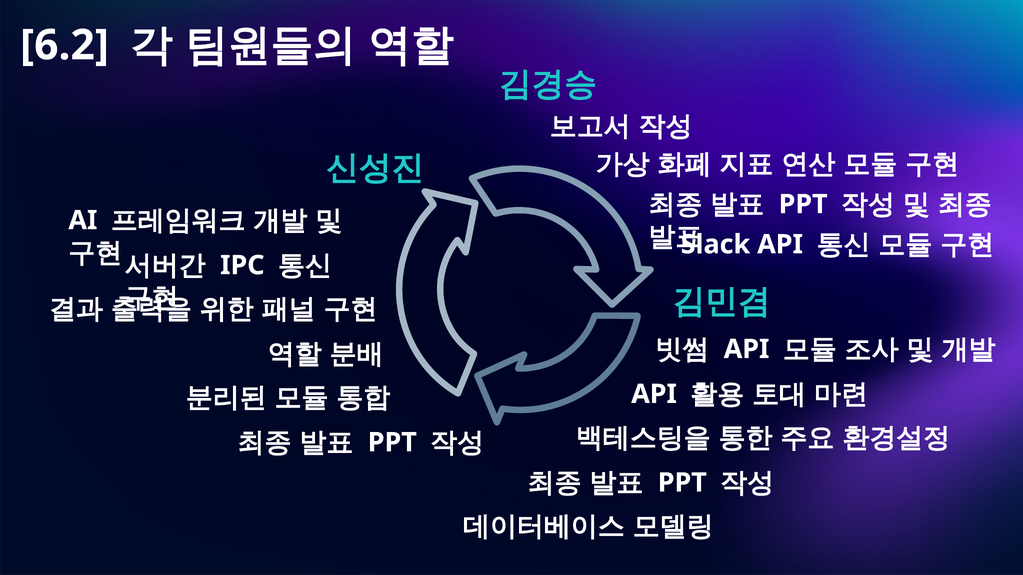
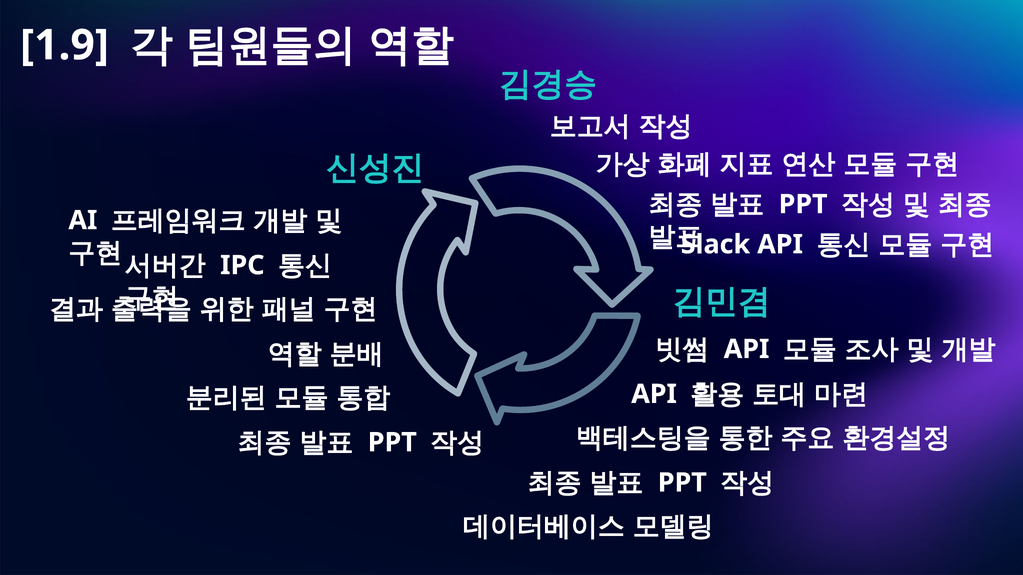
6.2: 6.2 -> 1.9
